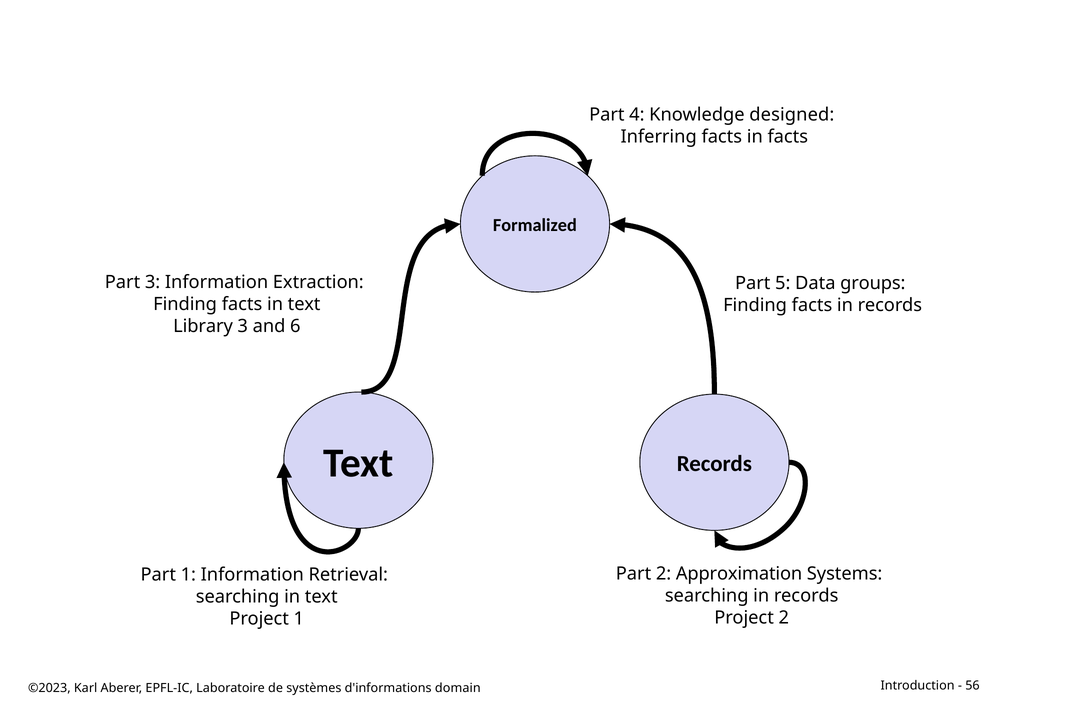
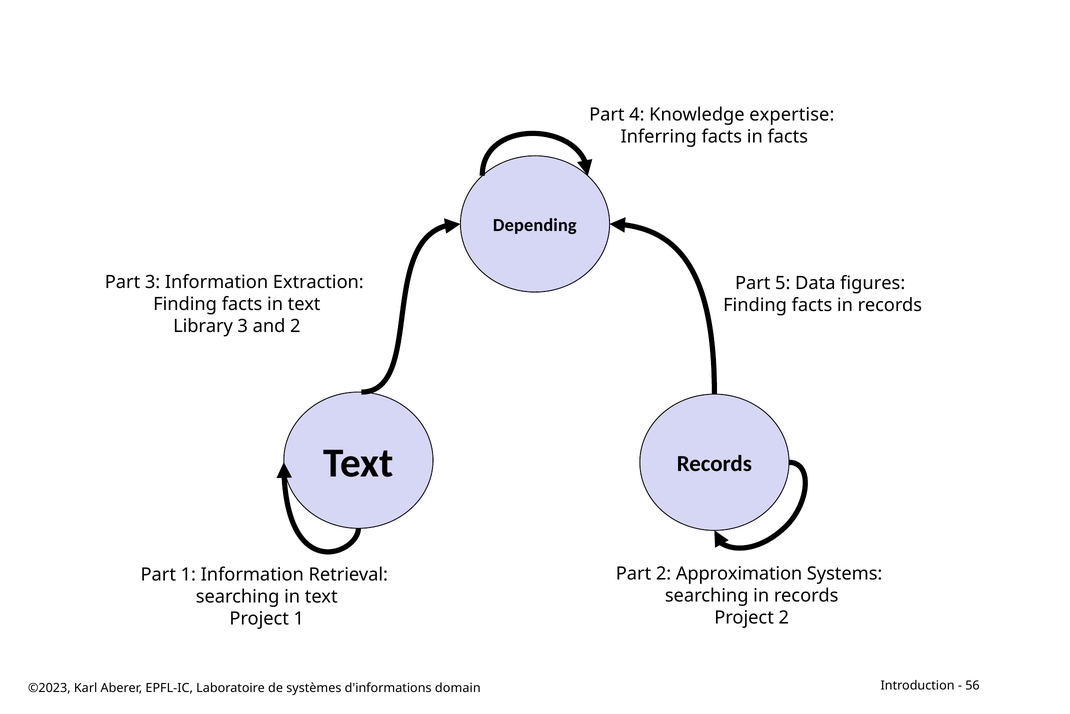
designed: designed -> expertise
Formalized: Formalized -> Depending
groups: groups -> figures
and 6: 6 -> 2
